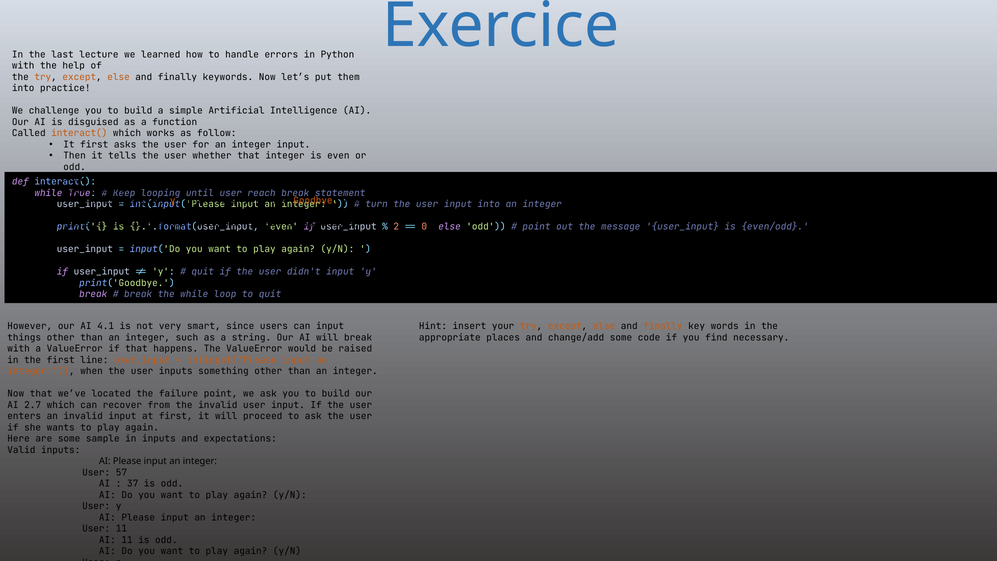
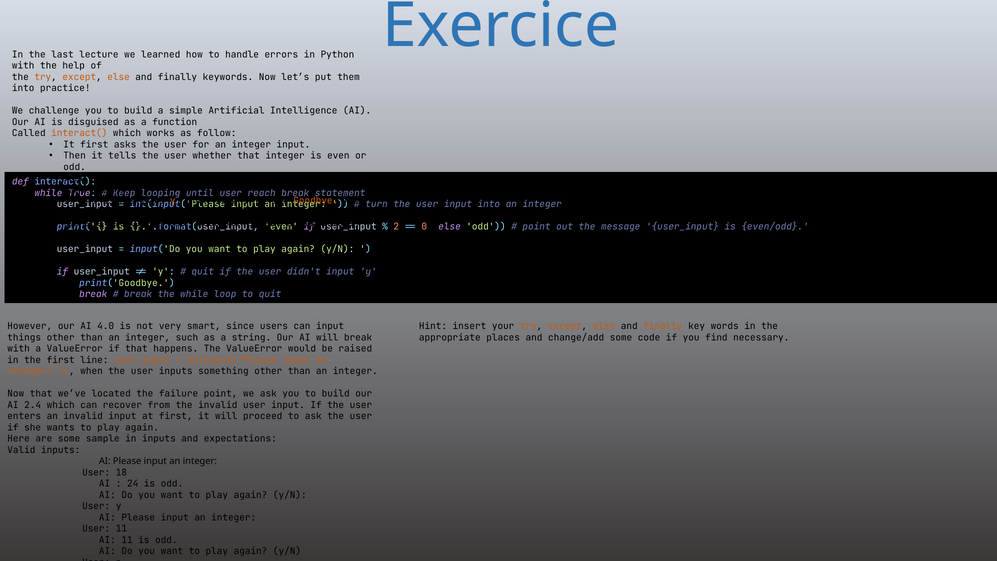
4.1: 4.1 -> 4.0
2.7: 2.7 -> 2.4
57: 57 -> 18
37: 37 -> 24
